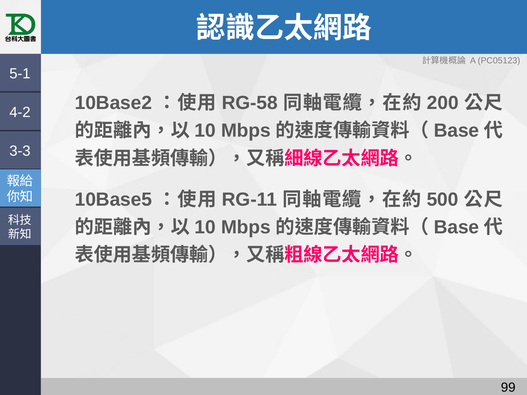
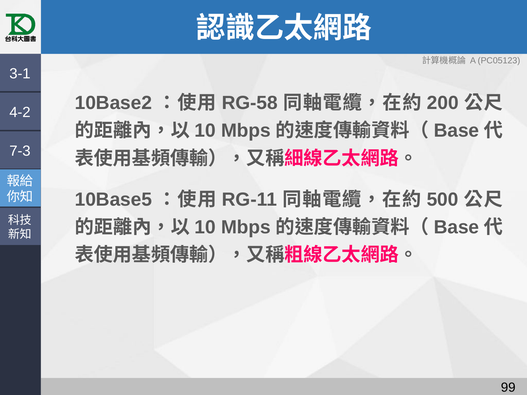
5-1: 5-1 -> 3-1
3-3: 3-3 -> 7-3
